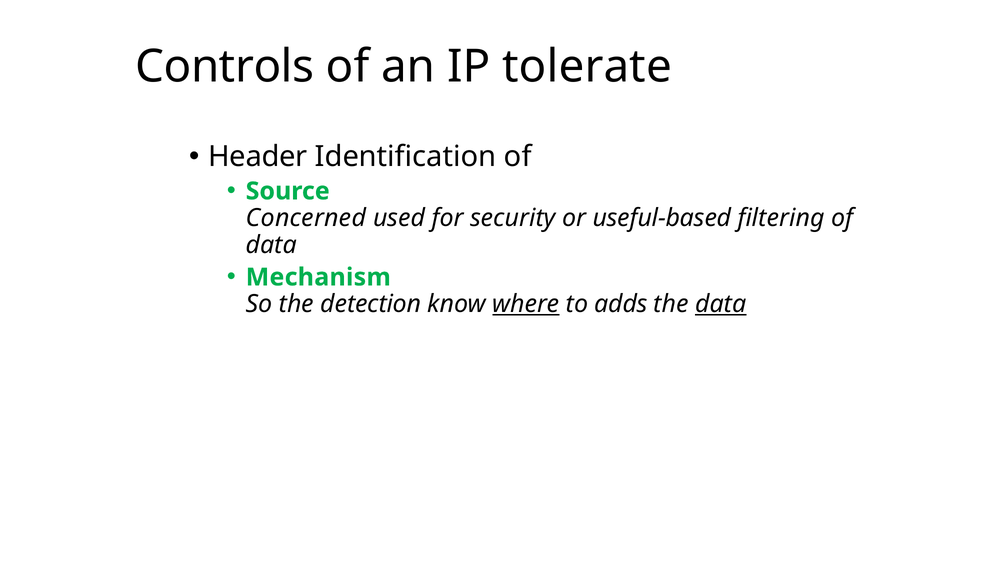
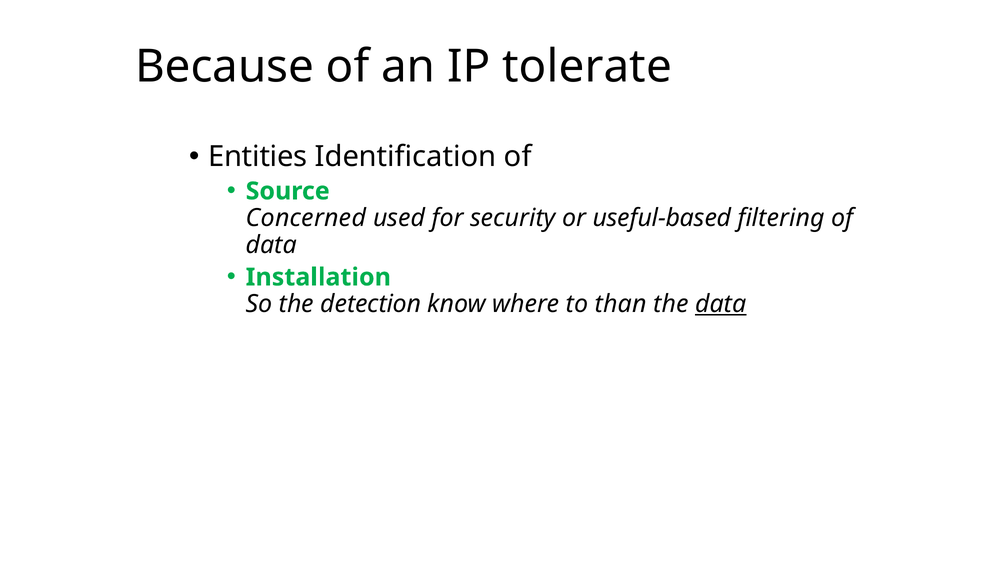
Controls: Controls -> Because
Header: Header -> Entities
Mechanism: Mechanism -> Installation
where underline: present -> none
adds: adds -> than
